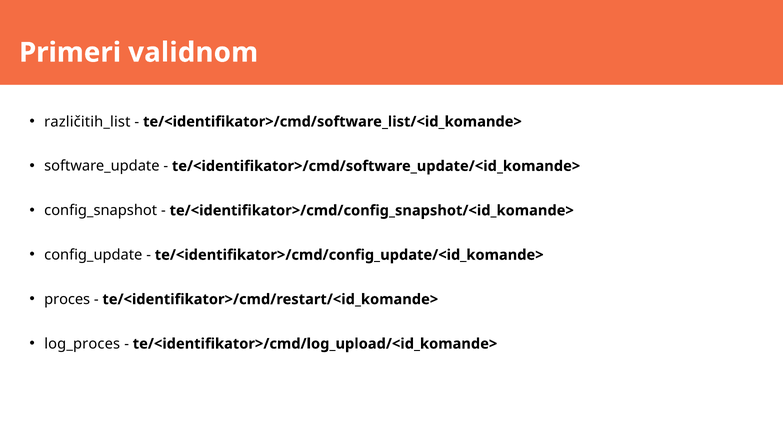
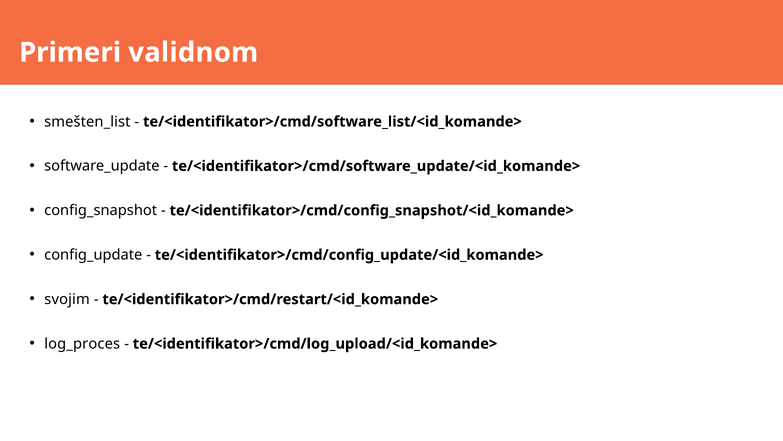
različitih_list: različitih_list -> smešten_list
proces: proces -> svojim
